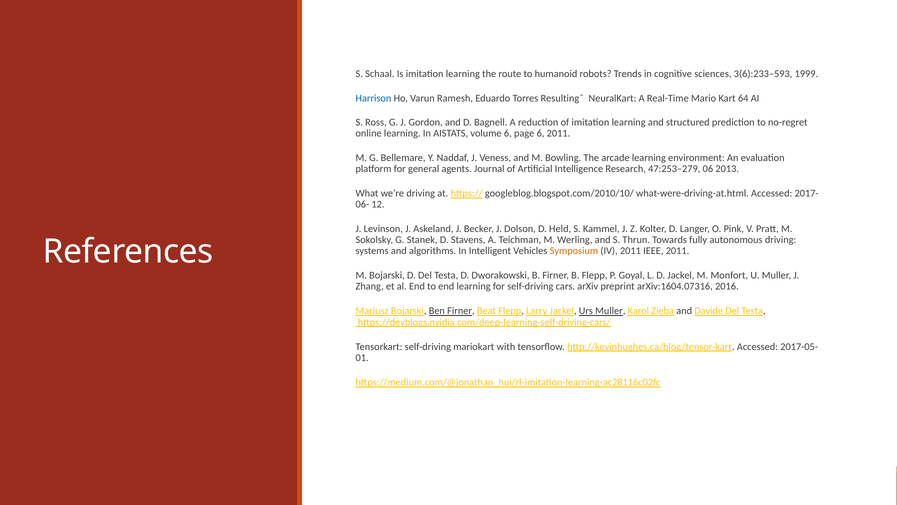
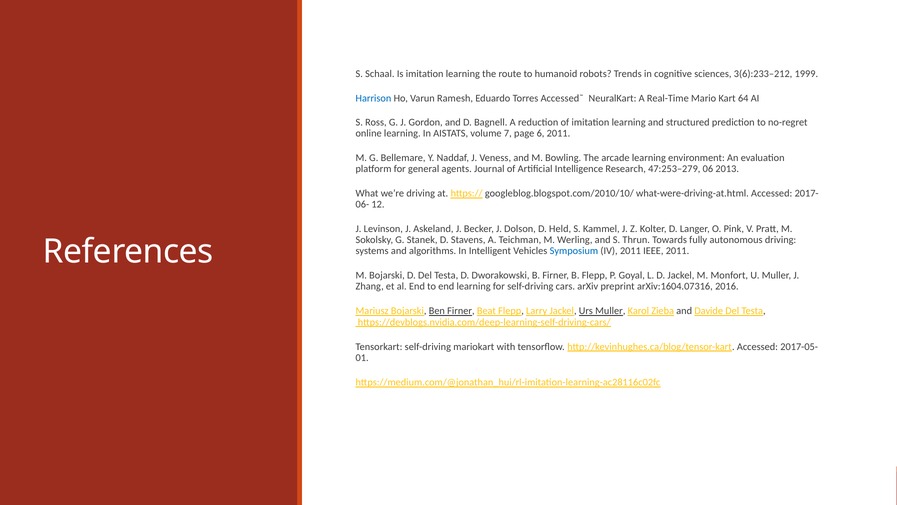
3(6):233–593: 3(6):233–593 -> 3(6):233–212
Resulting˜: Resulting˜ -> Accessed˜
volume 6: 6 -> 7
Symposium colour: orange -> blue
